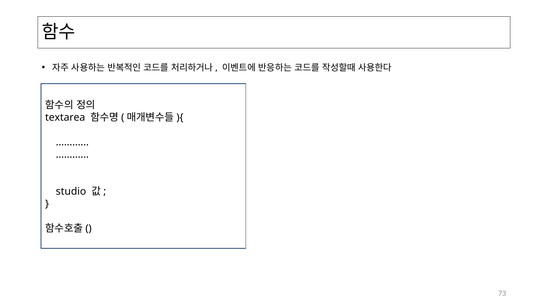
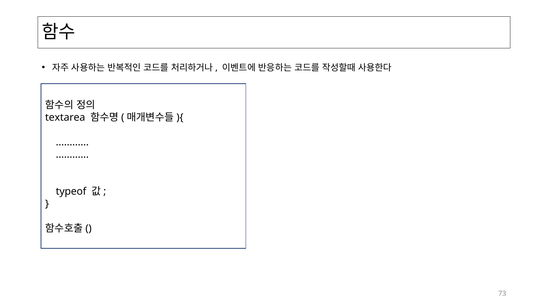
studio: studio -> typeof
